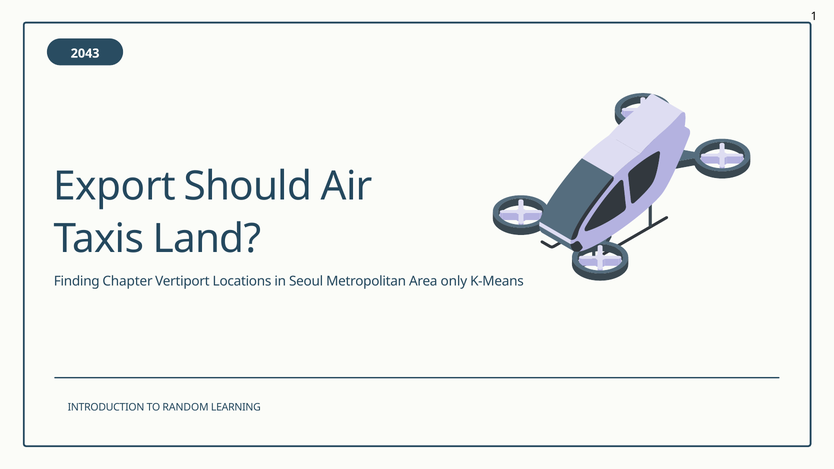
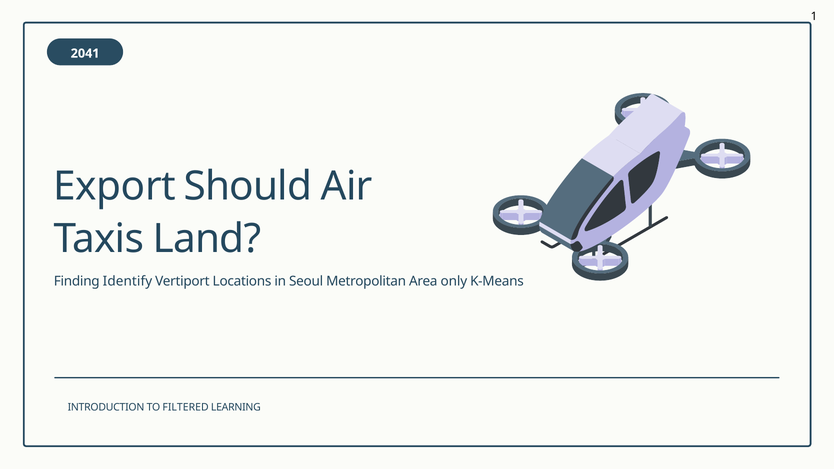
2043: 2043 -> 2041
Chapter: Chapter -> Identify
RANDOM: RANDOM -> FILTERED
